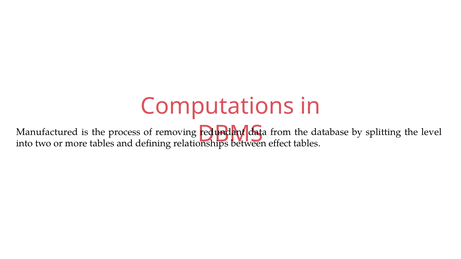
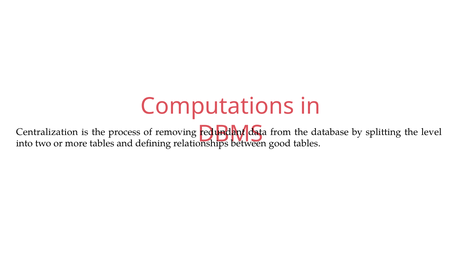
Manufactured: Manufactured -> Centralization
effect: effect -> good
